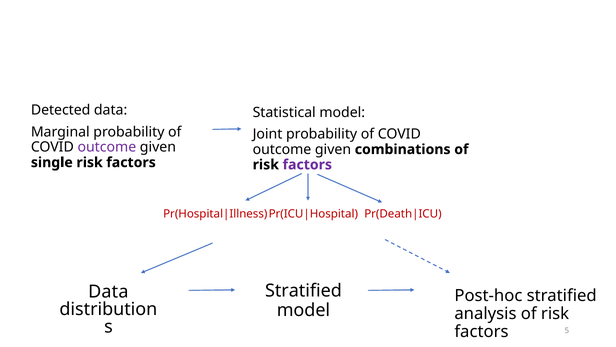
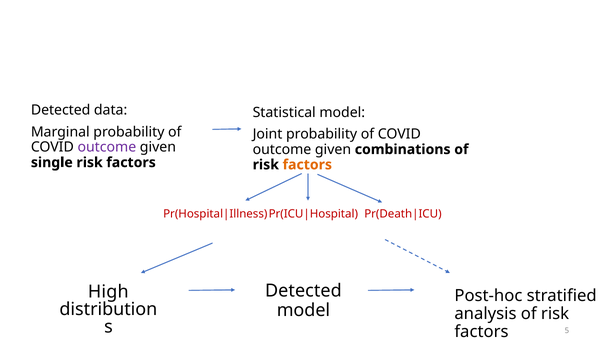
factors at (307, 164) colour: purple -> orange
Stratified at (303, 290): Stratified -> Detected
Data at (108, 291): Data -> High
